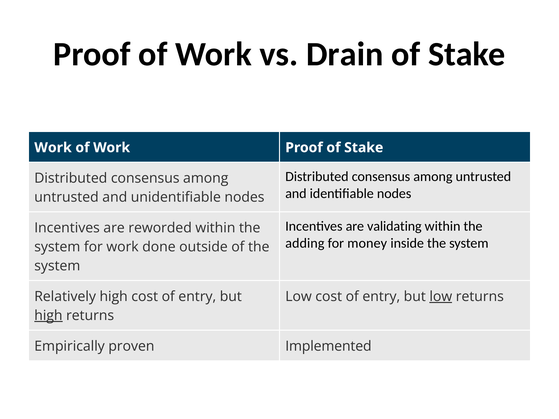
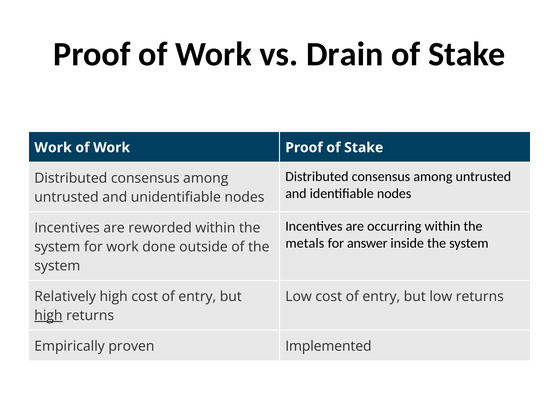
validating: validating -> occurring
adding: adding -> metals
money: money -> answer
low at (441, 297) underline: present -> none
